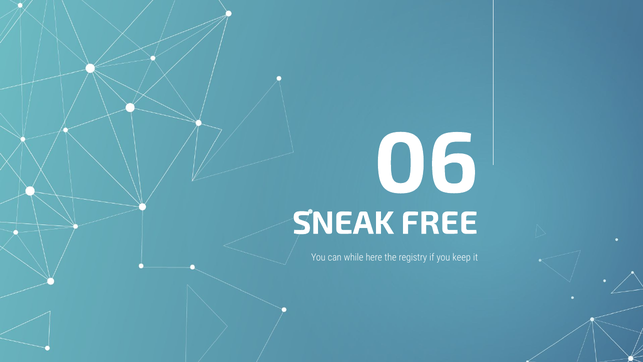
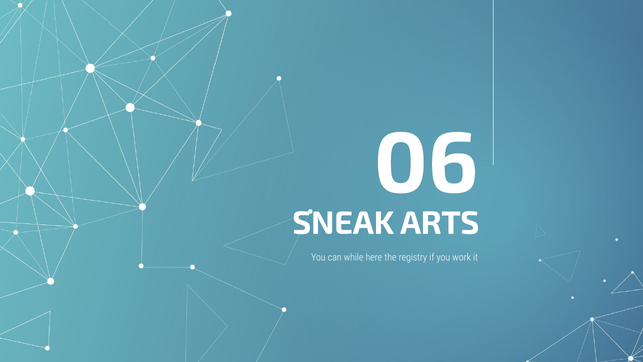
FREE: FREE -> ARTS
keep: keep -> work
